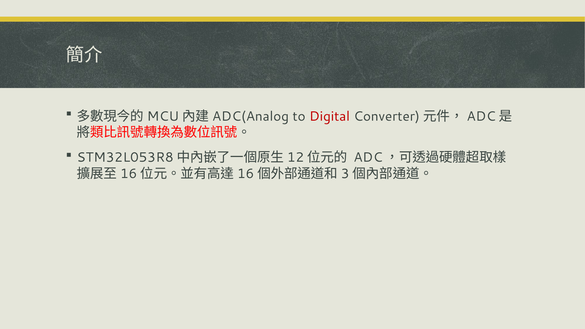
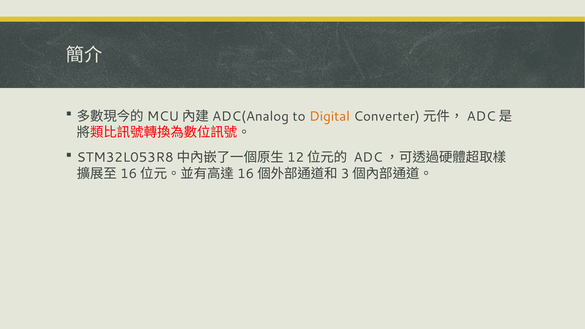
Digital colour: red -> orange
